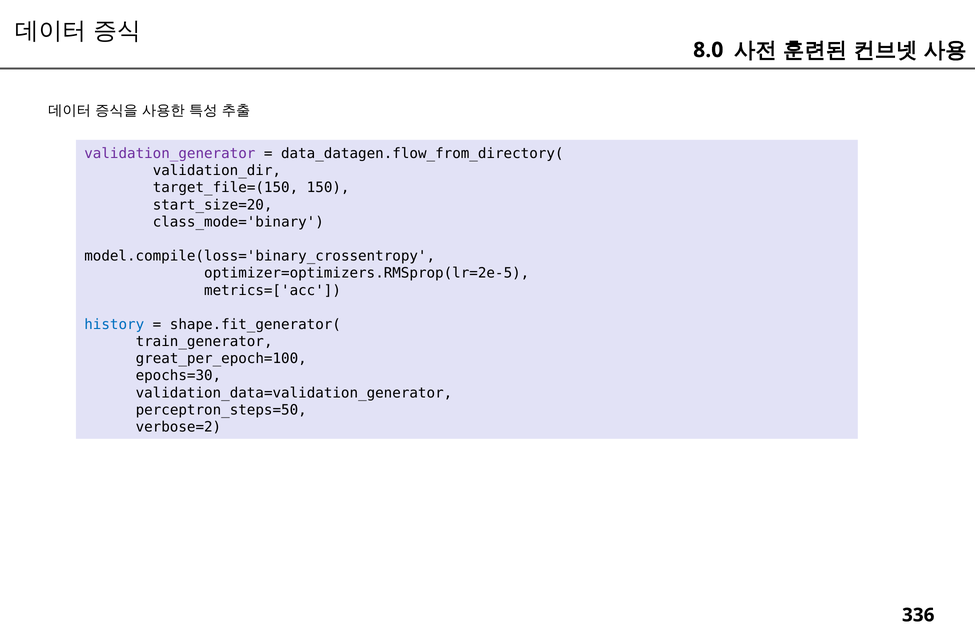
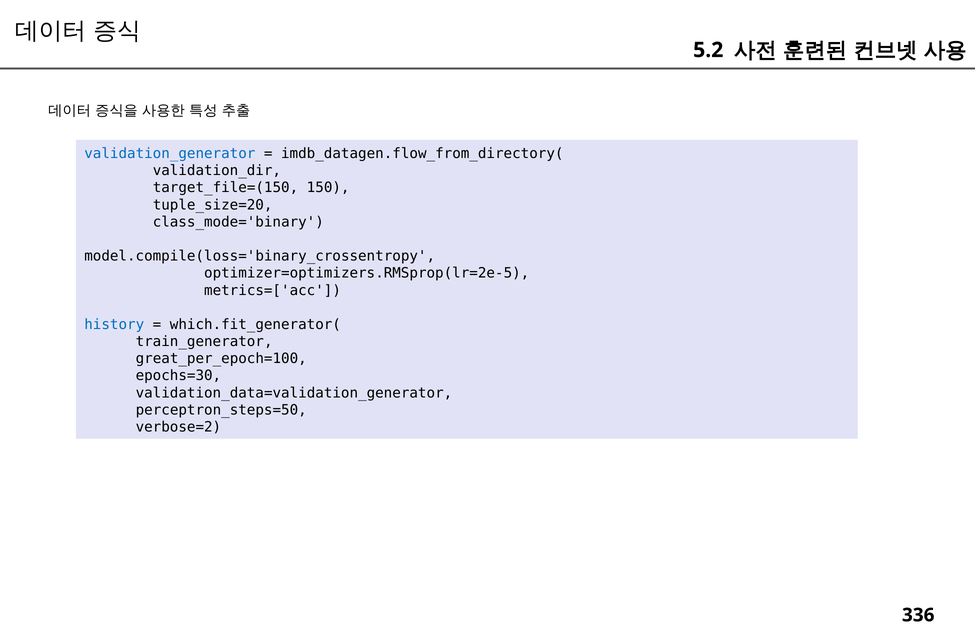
8.0: 8.0 -> 5.2
validation_generator colour: purple -> blue
data_datagen.flow_from_directory(: data_datagen.flow_from_directory( -> imdb_datagen.flow_from_directory(
start_size=20: start_size=20 -> tuple_size=20
shape.fit_generator(: shape.fit_generator( -> which.fit_generator(
